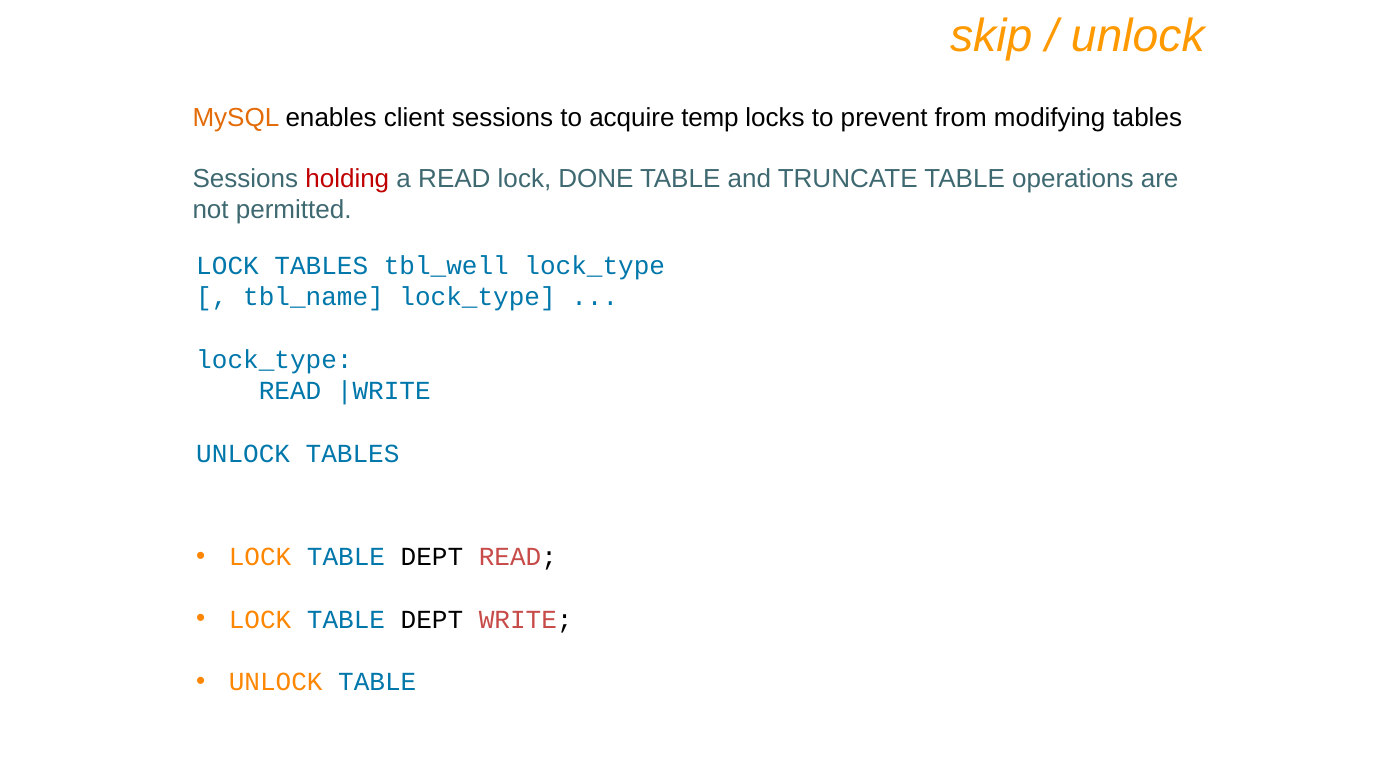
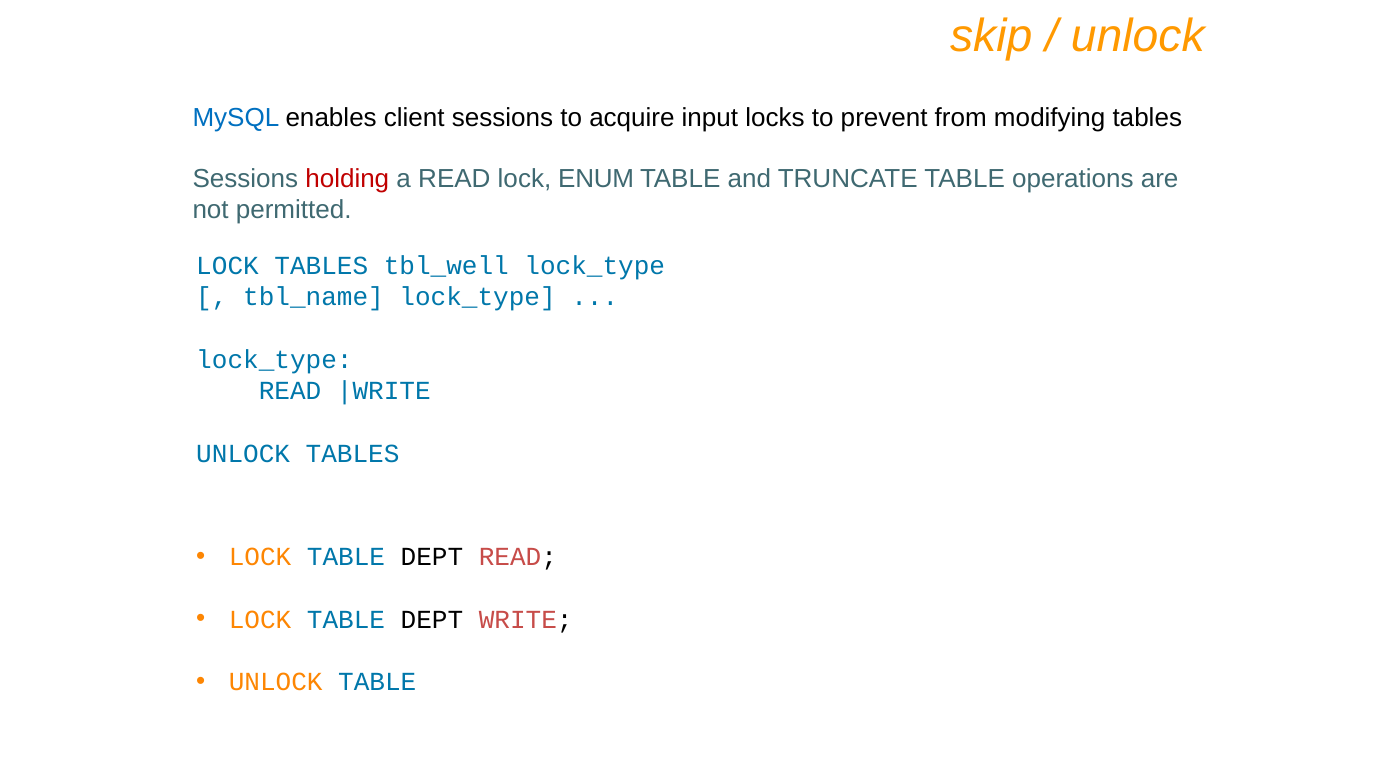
MySQL colour: orange -> blue
temp: temp -> input
DONE: DONE -> ENUM
